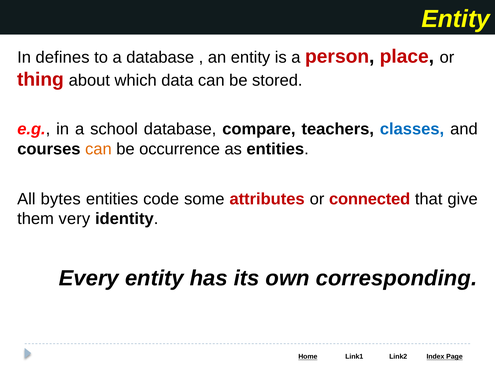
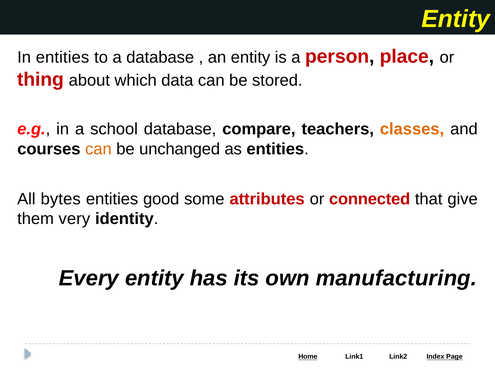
In defines: defines -> entities
classes colour: blue -> orange
occurrence: occurrence -> unchanged
code: code -> good
corresponding: corresponding -> manufacturing
